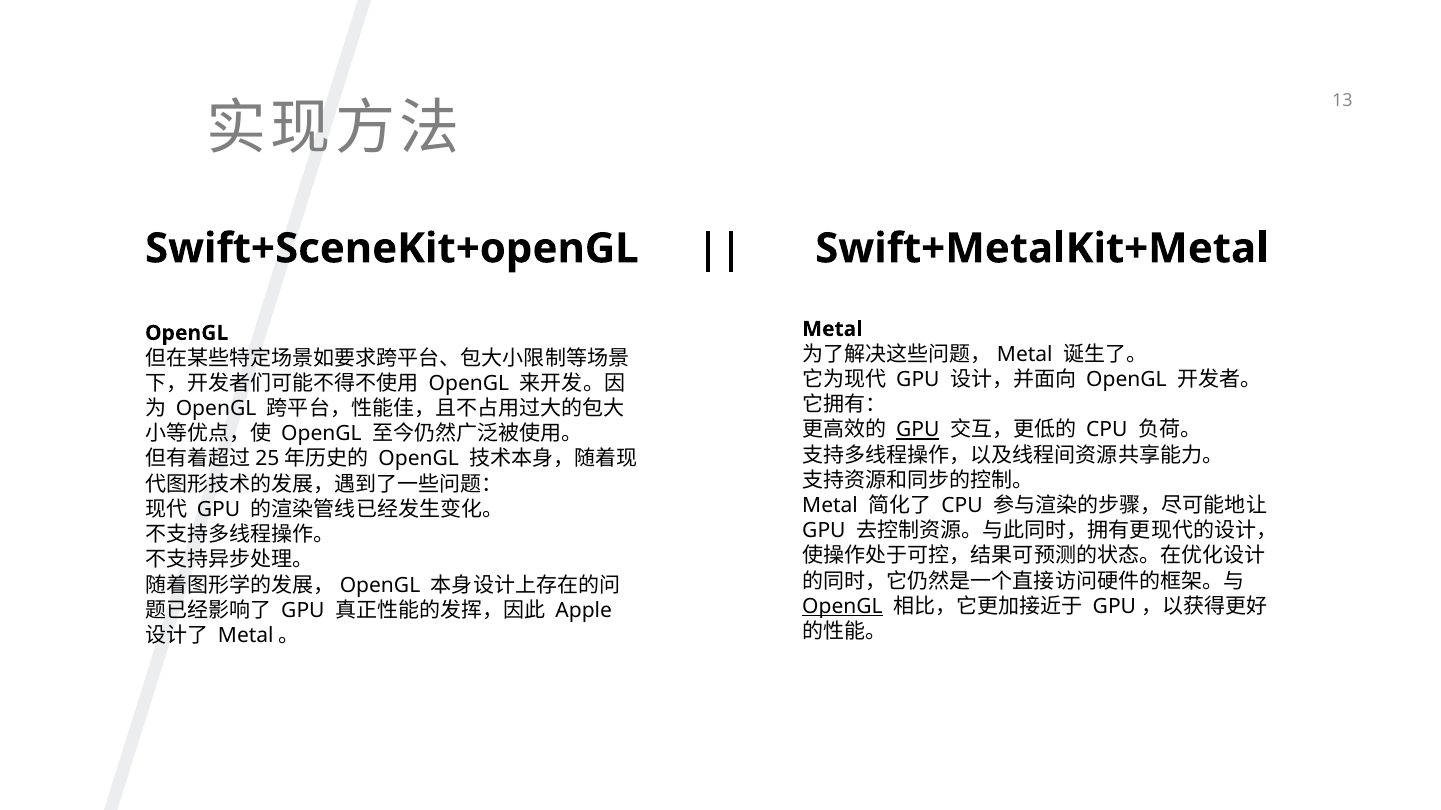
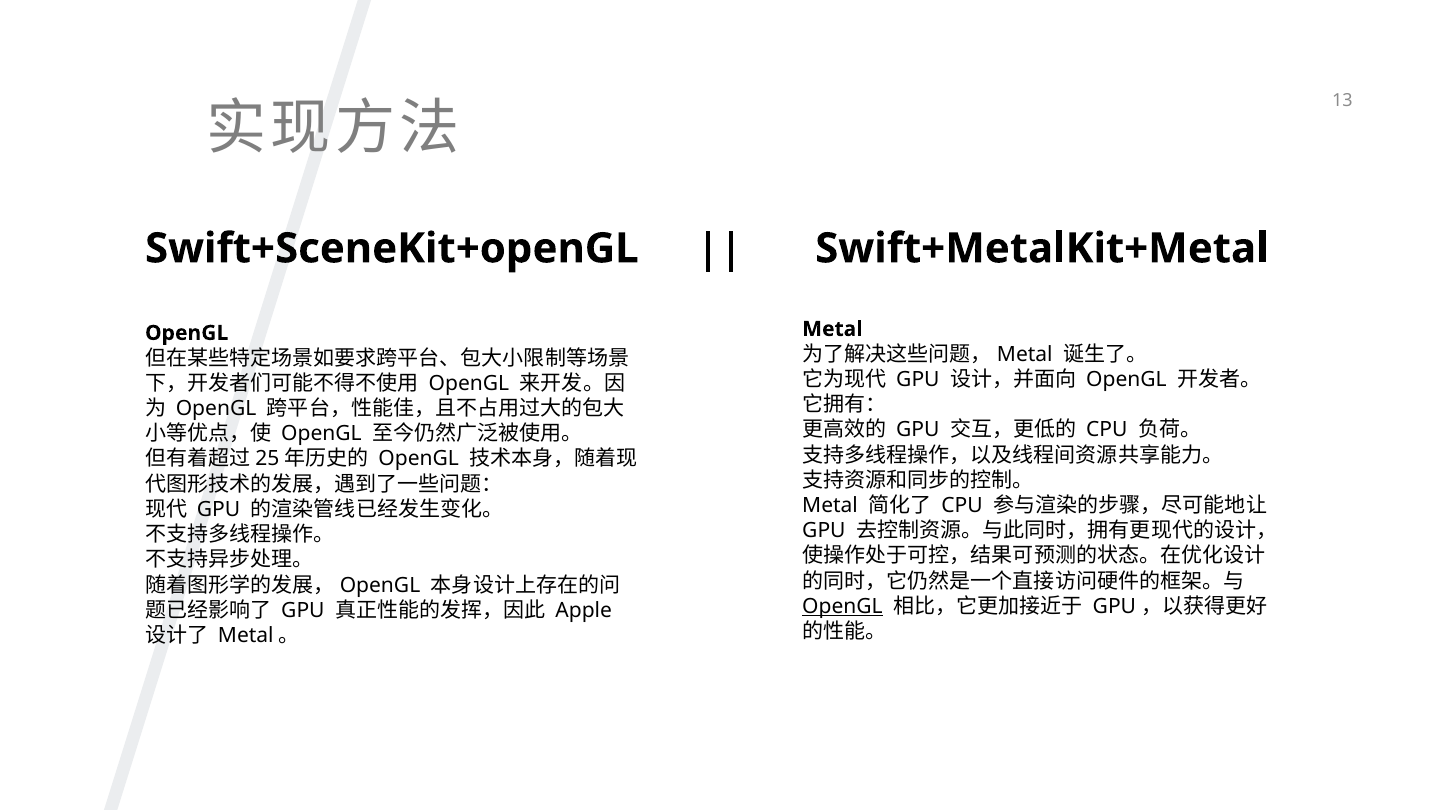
GPU at (918, 430) underline: present -> none
